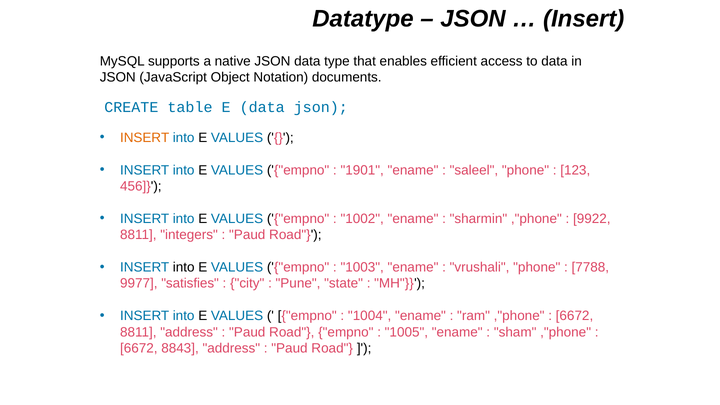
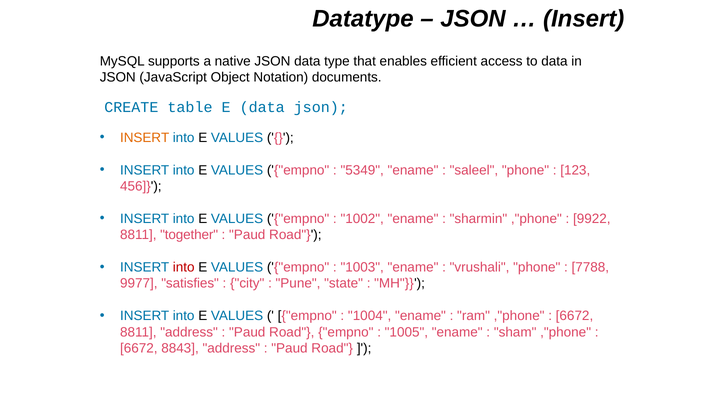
1901: 1901 -> 5349
integers: integers -> together
into at (184, 267) colour: black -> red
